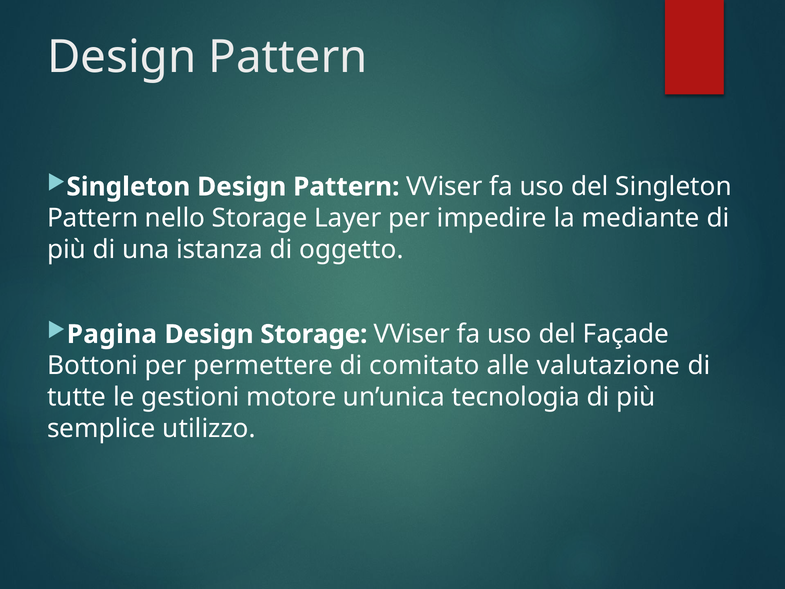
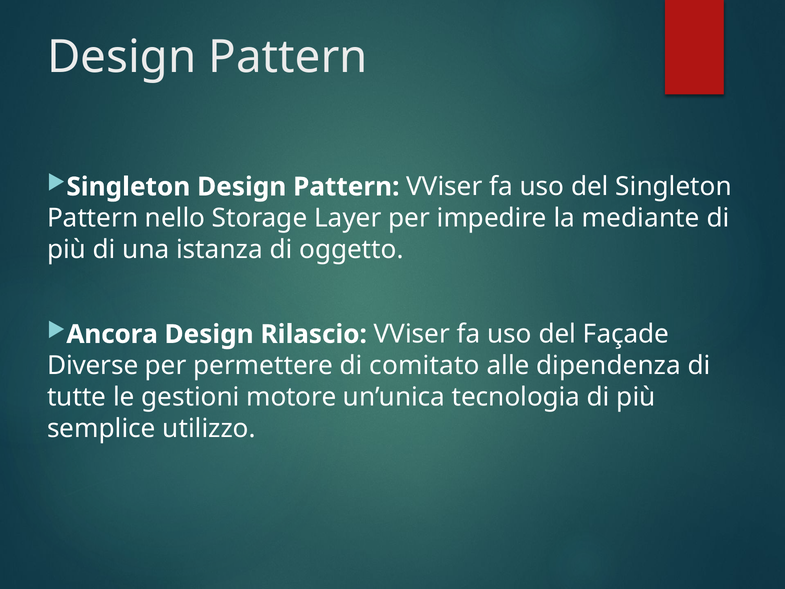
Pagina: Pagina -> Ancora
Design Storage: Storage -> Rilascio
Bottoni: Bottoni -> Diverse
valutazione: valutazione -> dipendenza
